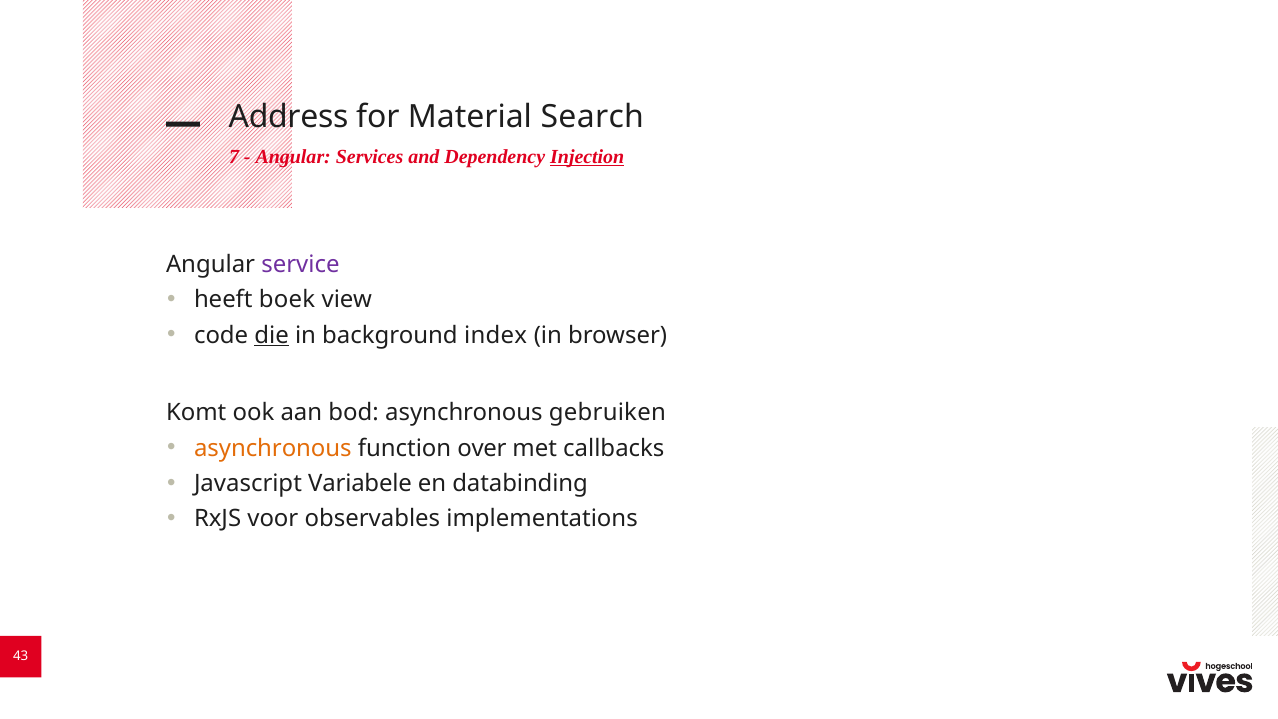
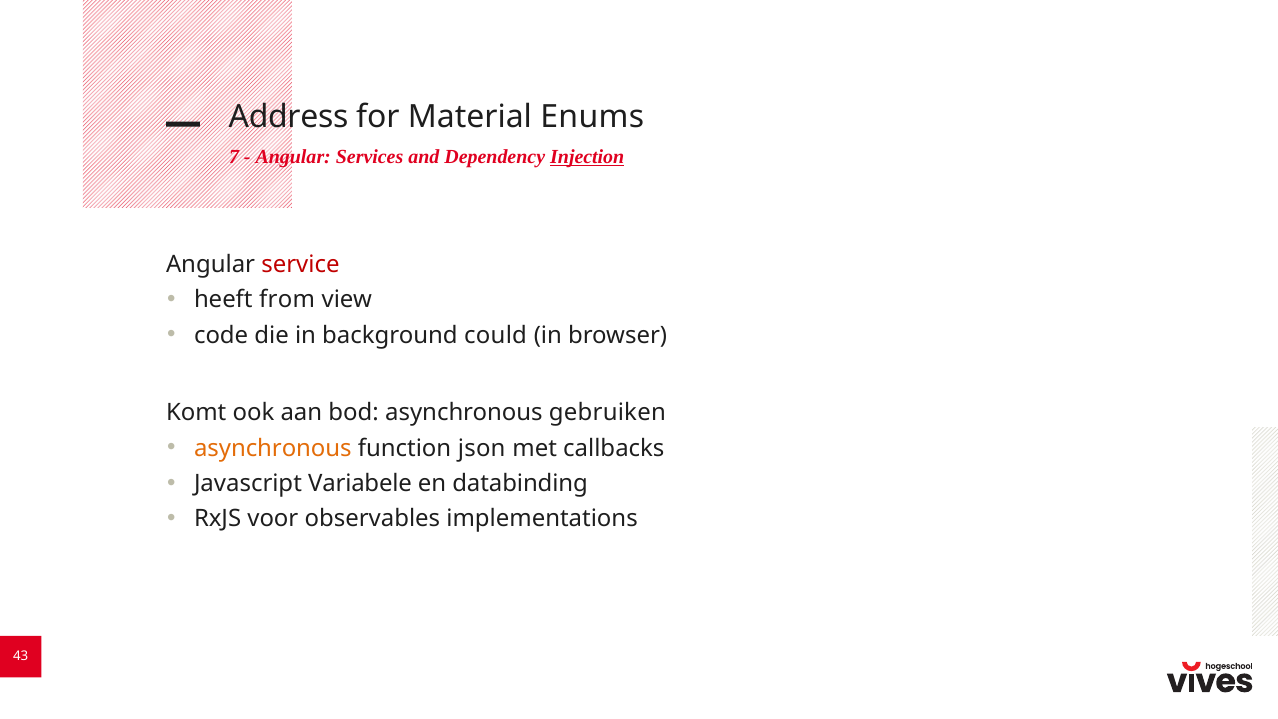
Search: Search -> Enums
service colour: purple -> red
boek: boek -> from
die underline: present -> none
index: index -> could
over: over -> json
